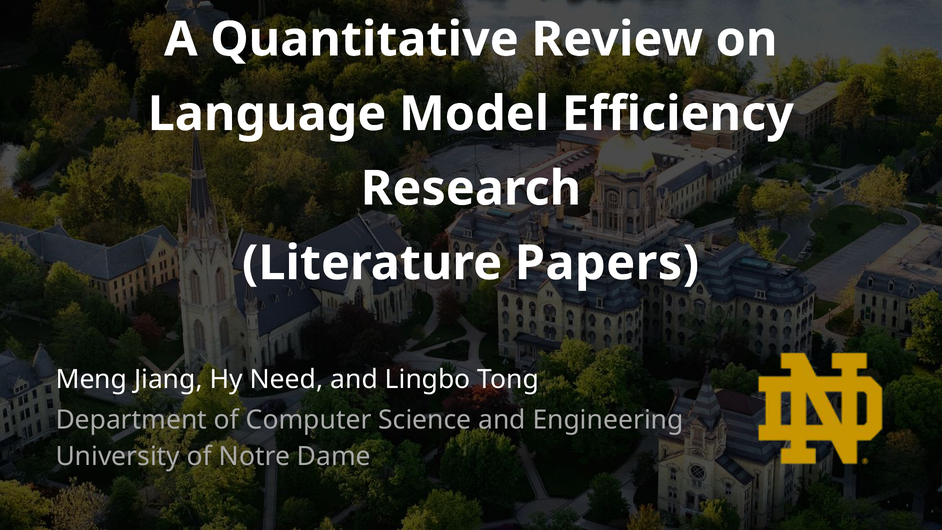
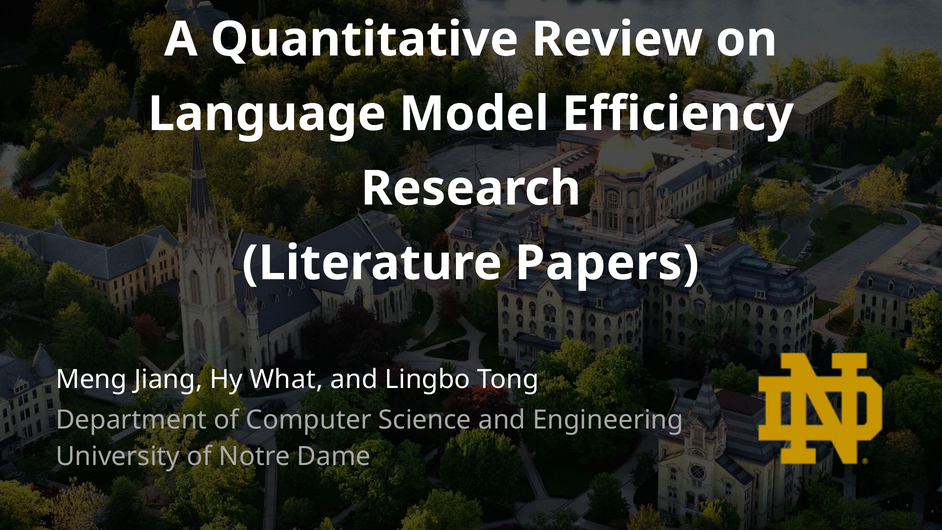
Need: Need -> What
